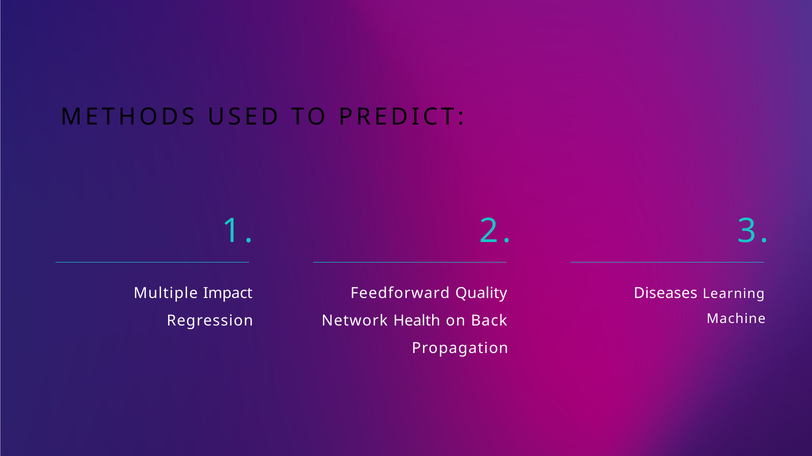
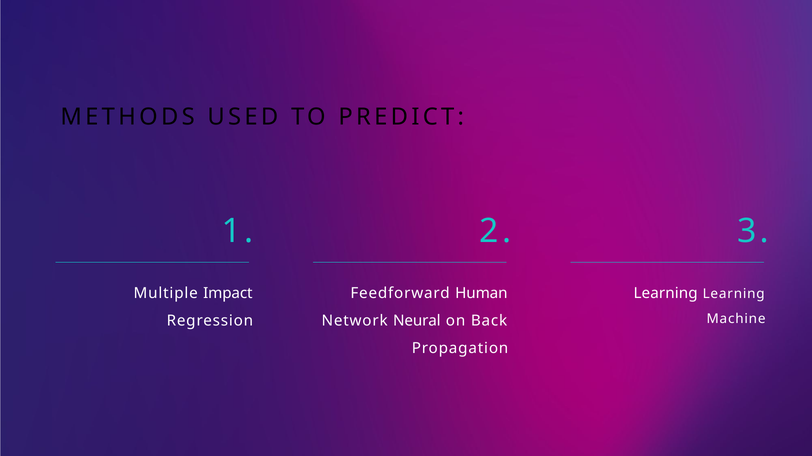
Quality: Quality -> Human
Diseases at (666, 294): Diseases -> Learning
Health: Health -> Neural
